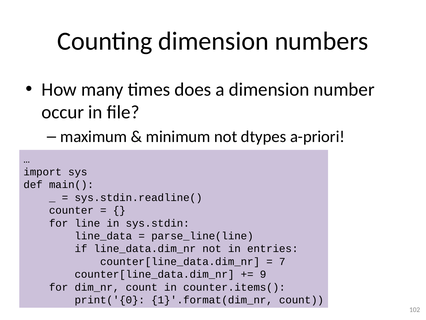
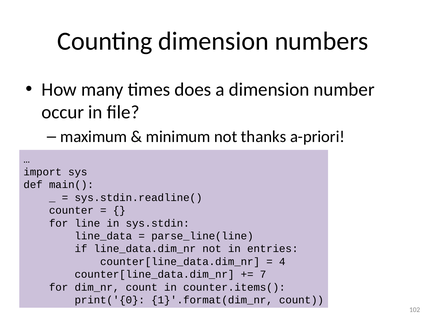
dtypes: dtypes -> thanks
7: 7 -> 4
9: 9 -> 7
